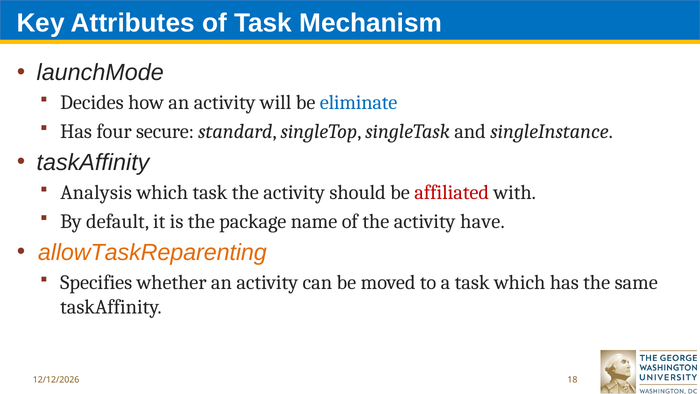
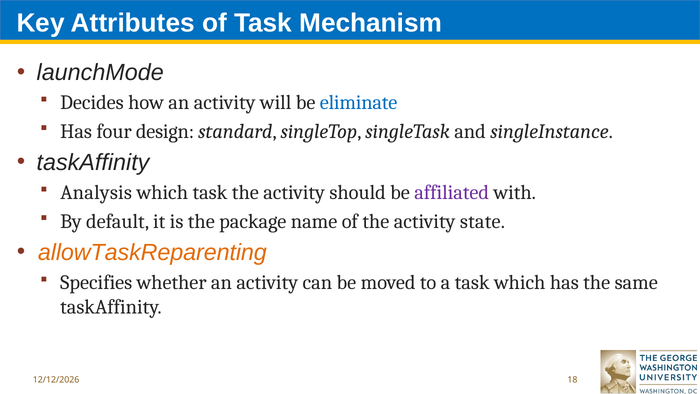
secure: secure -> design
affiliated colour: red -> purple
have: have -> state
